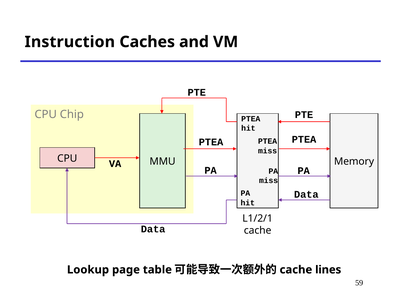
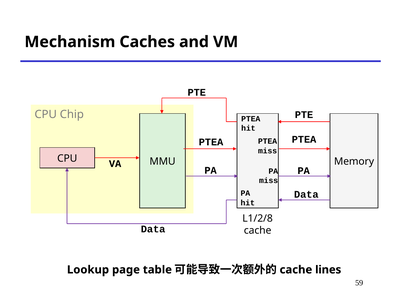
Instruction: Instruction -> Mechanism
L1/2/1: L1/2/1 -> L1/2/8
